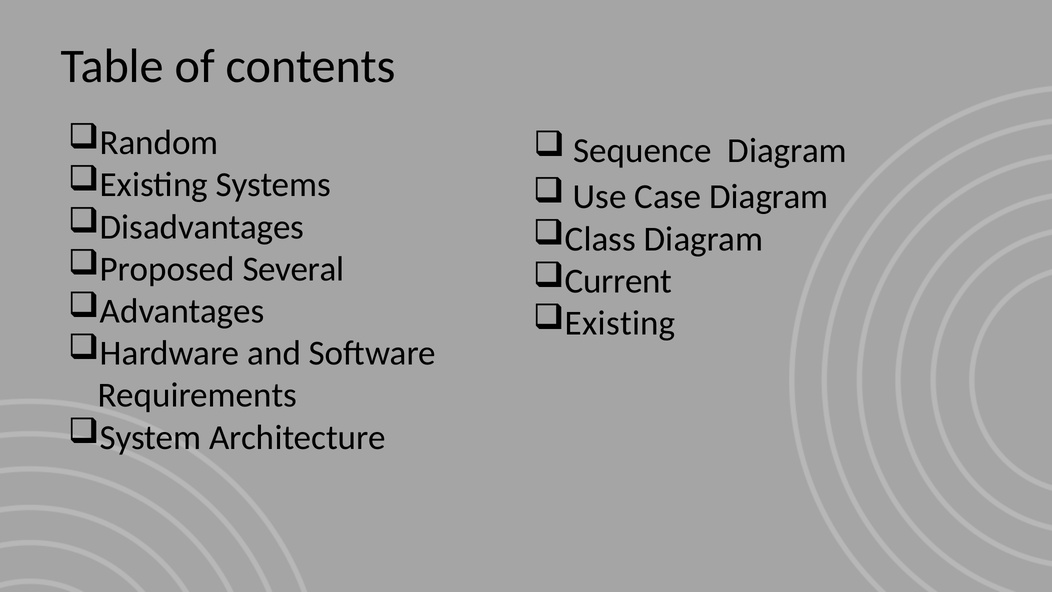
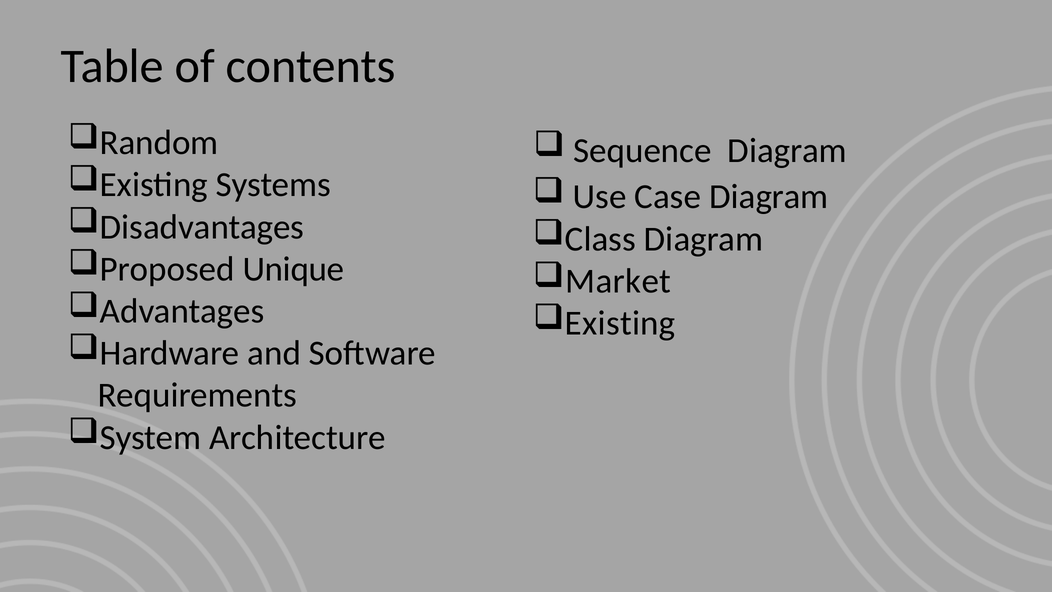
Several: Several -> Unique
Current: Current -> Market
